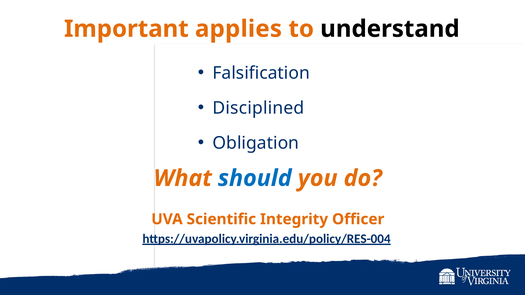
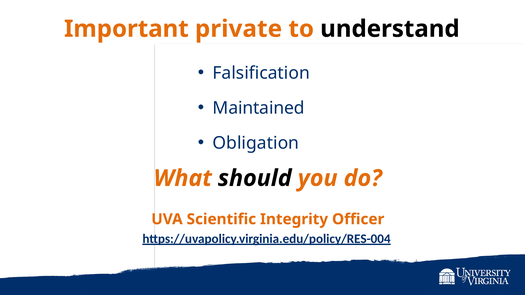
applies: applies -> private
Disciplined: Disciplined -> Maintained
should colour: blue -> black
